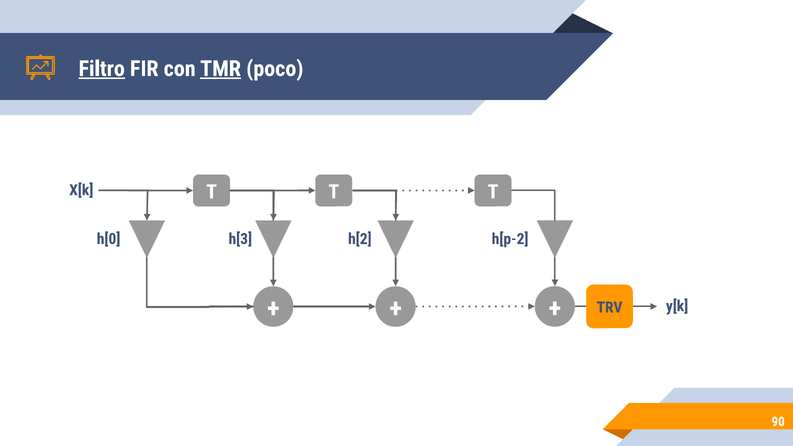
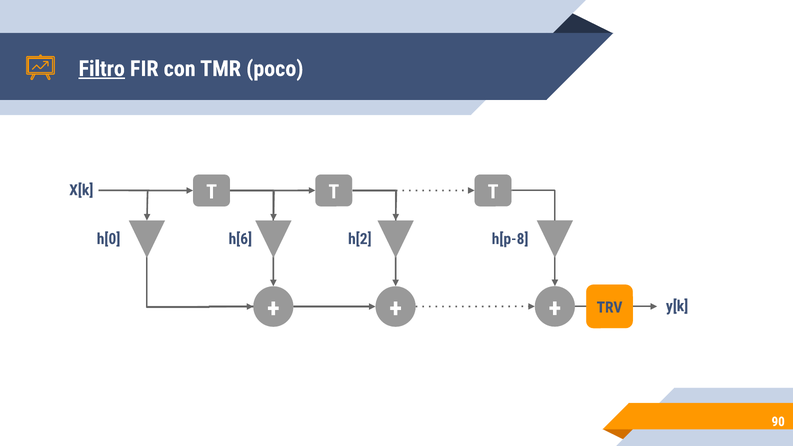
TMR underline: present -> none
h[3: h[3 -> h[6
h[p-2: h[p-2 -> h[p-8
